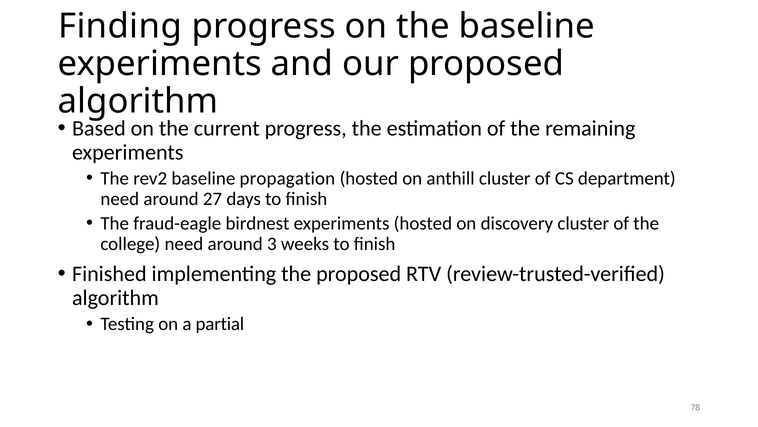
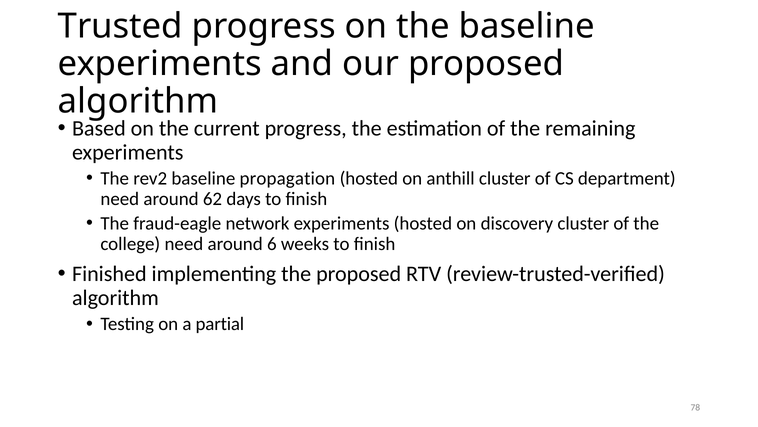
Finding: Finding -> Trusted
27: 27 -> 62
birdnest: birdnest -> network
3: 3 -> 6
